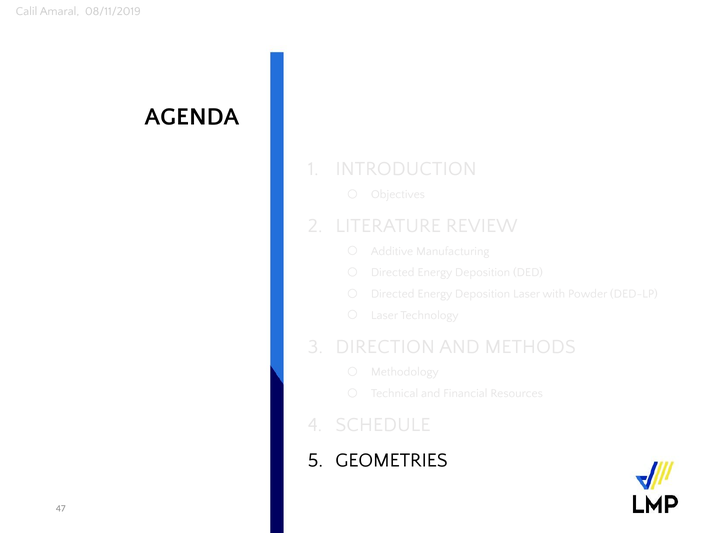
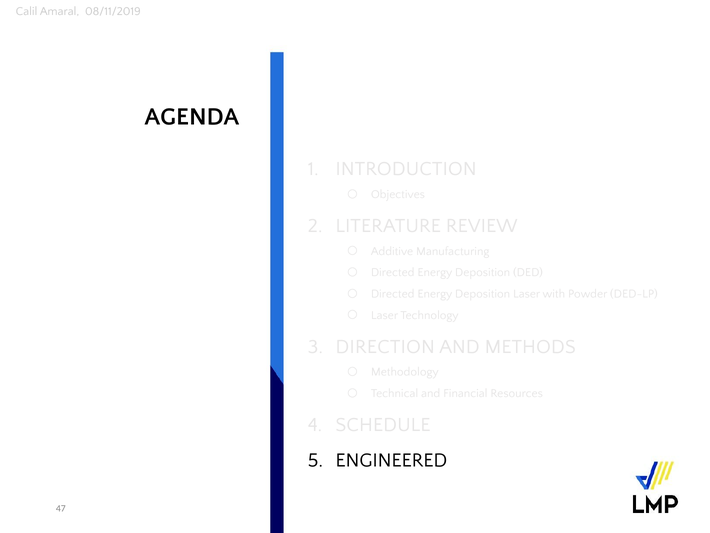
GEOMETRIES: GEOMETRIES -> ENGINEERED
